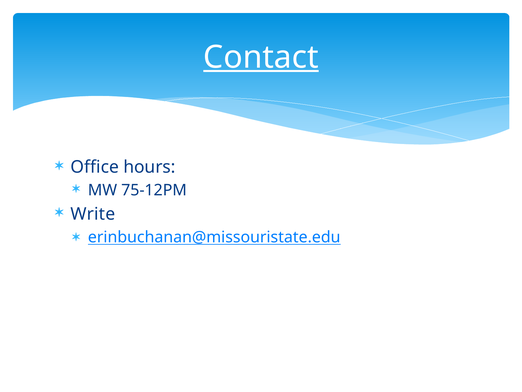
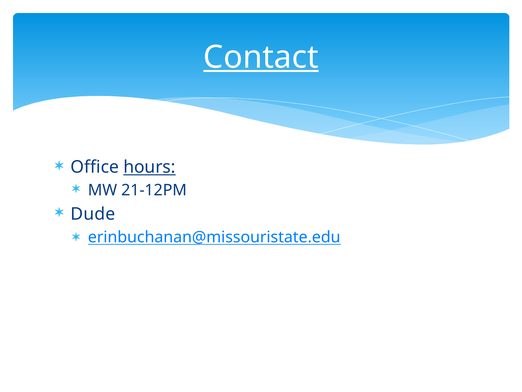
hours underline: none -> present
75-12PM: 75-12PM -> 21-12PM
Write: Write -> Dude
